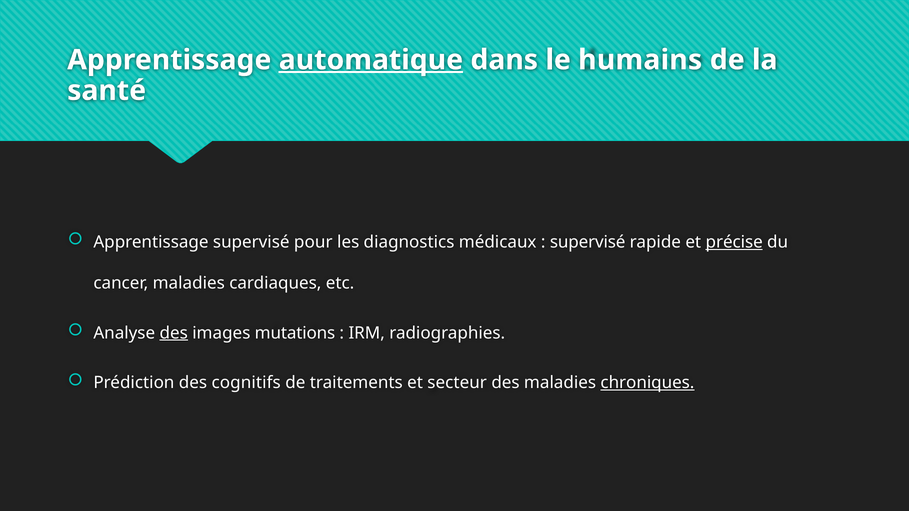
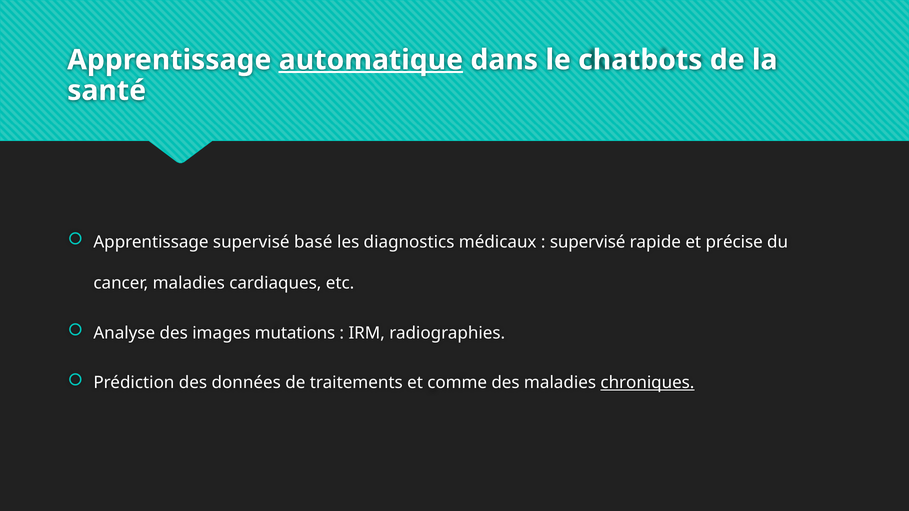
humains: humains -> chatbots
pour: pour -> basé
précise underline: present -> none
des at (174, 333) underline: present -> none
cognitifs: cognitifs -> données
secteur: secteur -> comme
